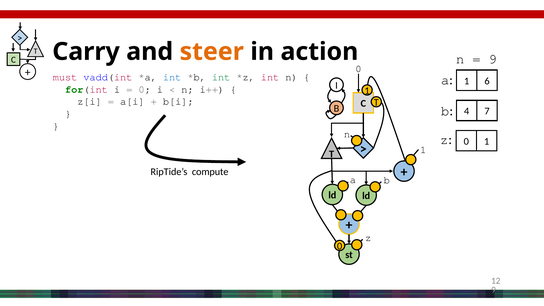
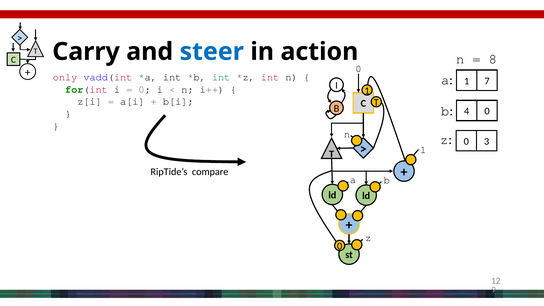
steer colour: orange -> blue
9 at (493, 59): 9 -> 8
must: must -> only
int at (172, 77) colour: blue -> black
6: 6 -> 7
4 7: 7 -> 0
1 at (487, 141): 1 -> 3
compute: compute -> compare
